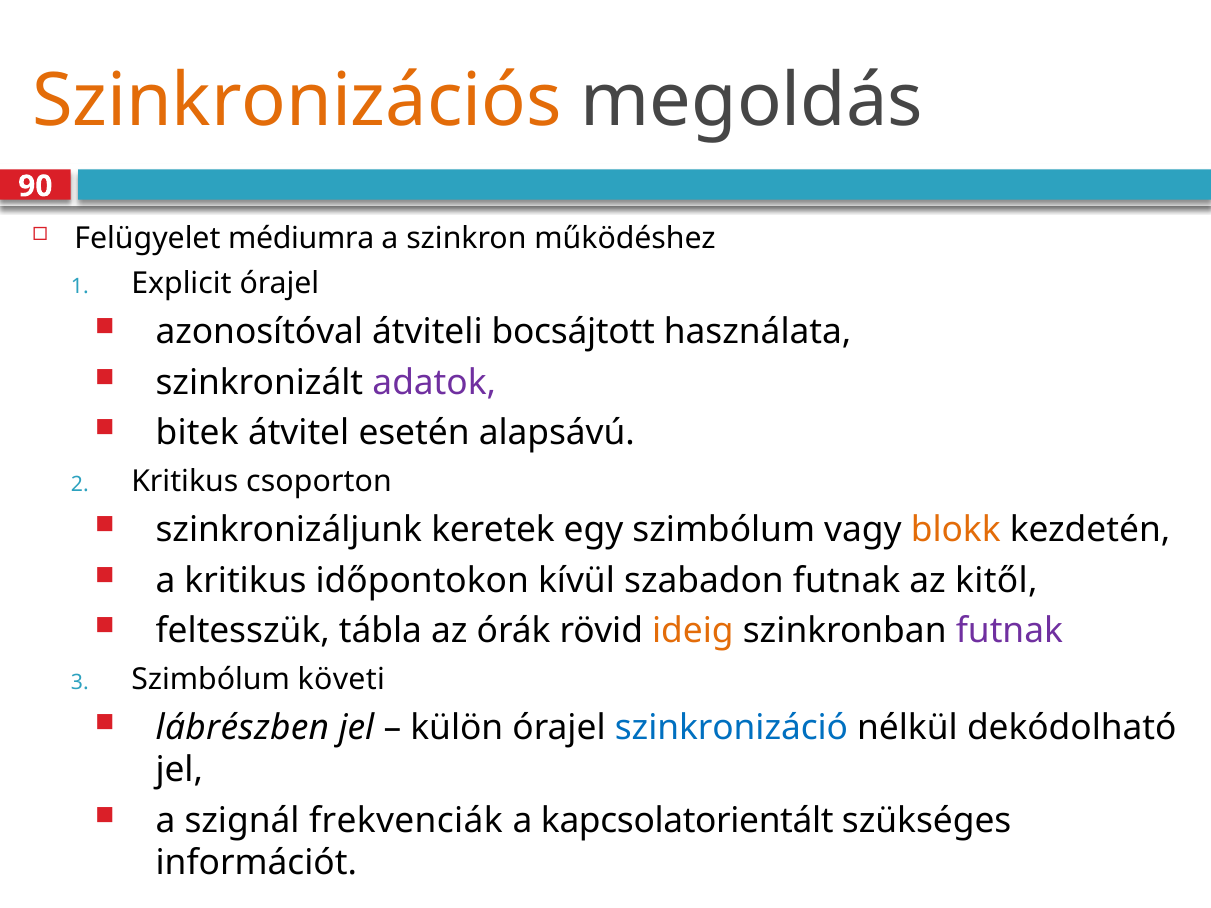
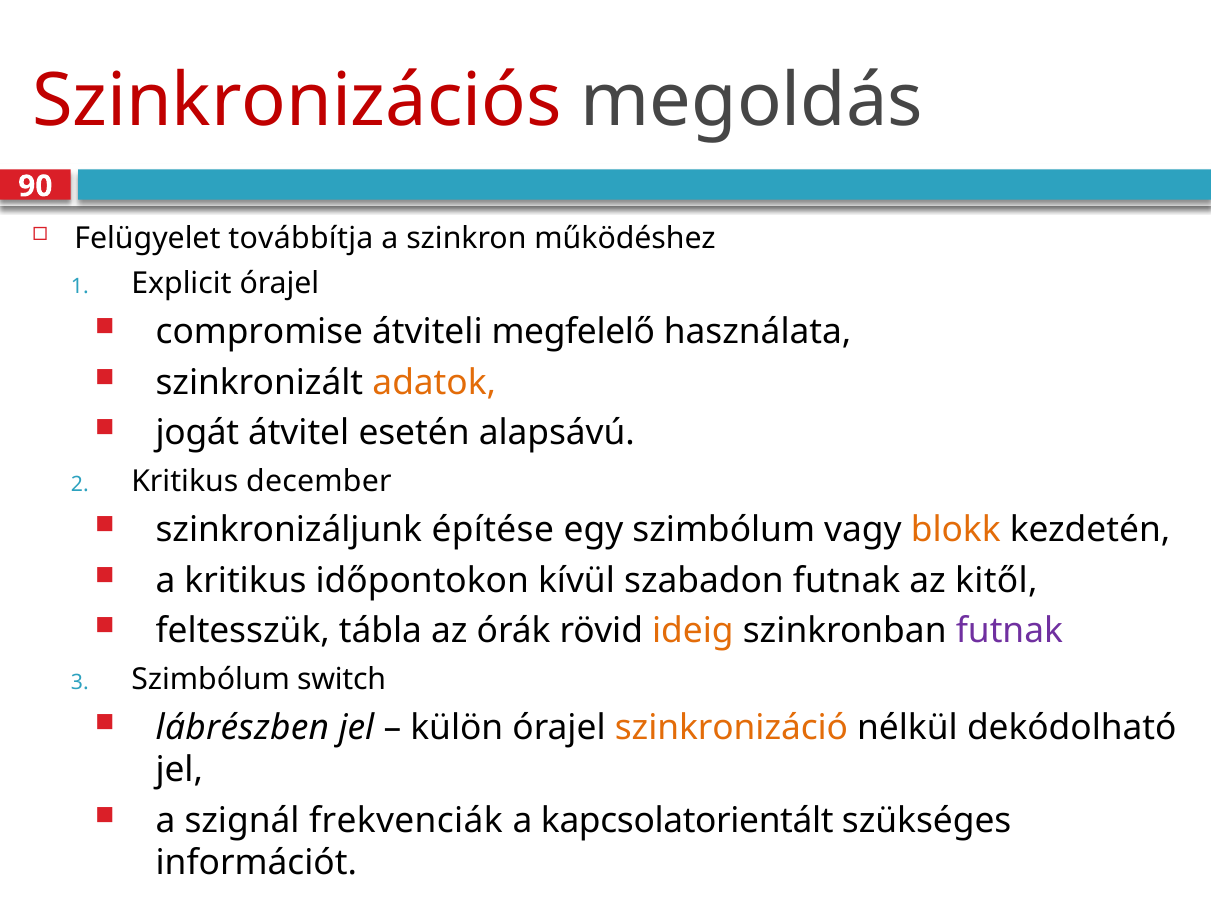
Szinkronizációs colour: orange -> red
médiumra: médiumra -> továbbítja
azonosítóval: azonosítóval -> compromise
bocsájtott: bocsájtott -> megfelelő
adatok colour: purple -> orange
bitek: bitek -> jogát
csoporton: csoporton -> december
keretek: keretek -> építése
követi: követi -> switch
szinkronizáció colour: blue -> orange
